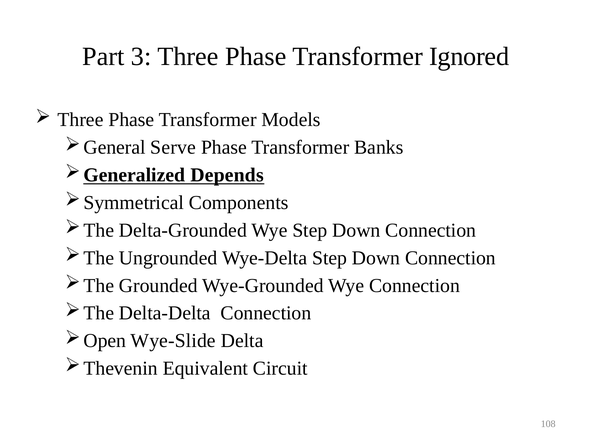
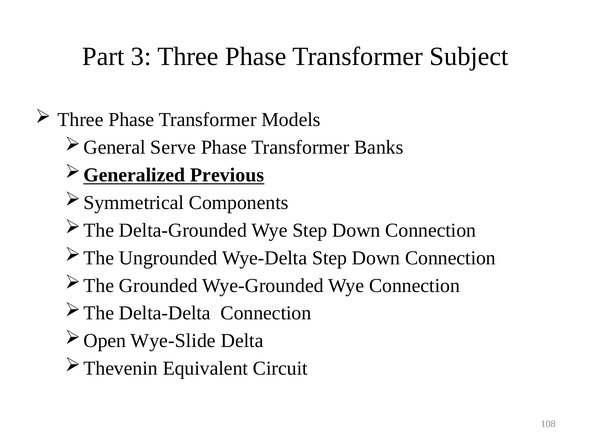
Ignored: Ignored -> Subject
Depends: Depends -> Previous
